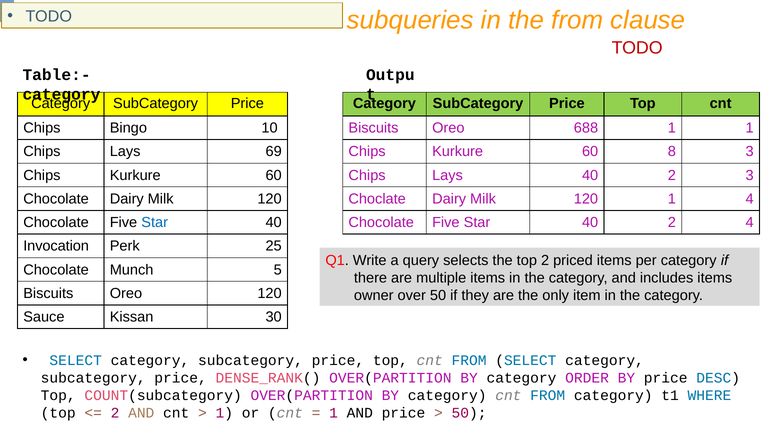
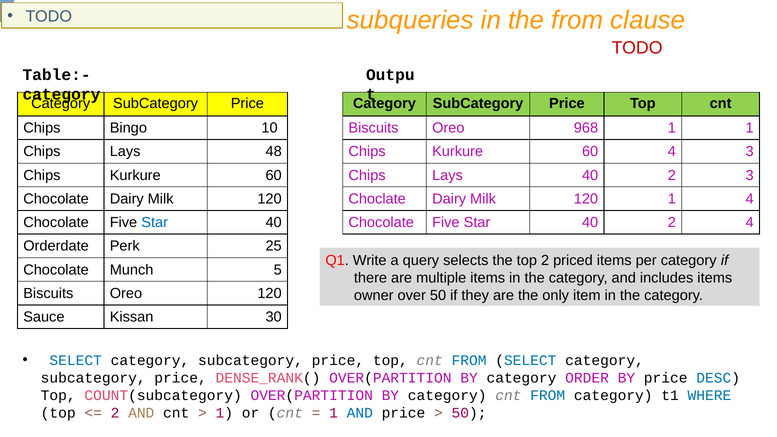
688: 688 -> 968
69: 69 -> 48
60 8: 8 -> 4
Invocation: Invocation -> Orderdate
AND at (360, 413) colour: black -> blue
